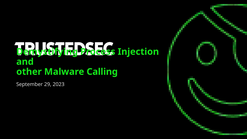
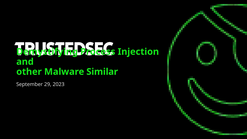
Calling: Calling -> Similar
